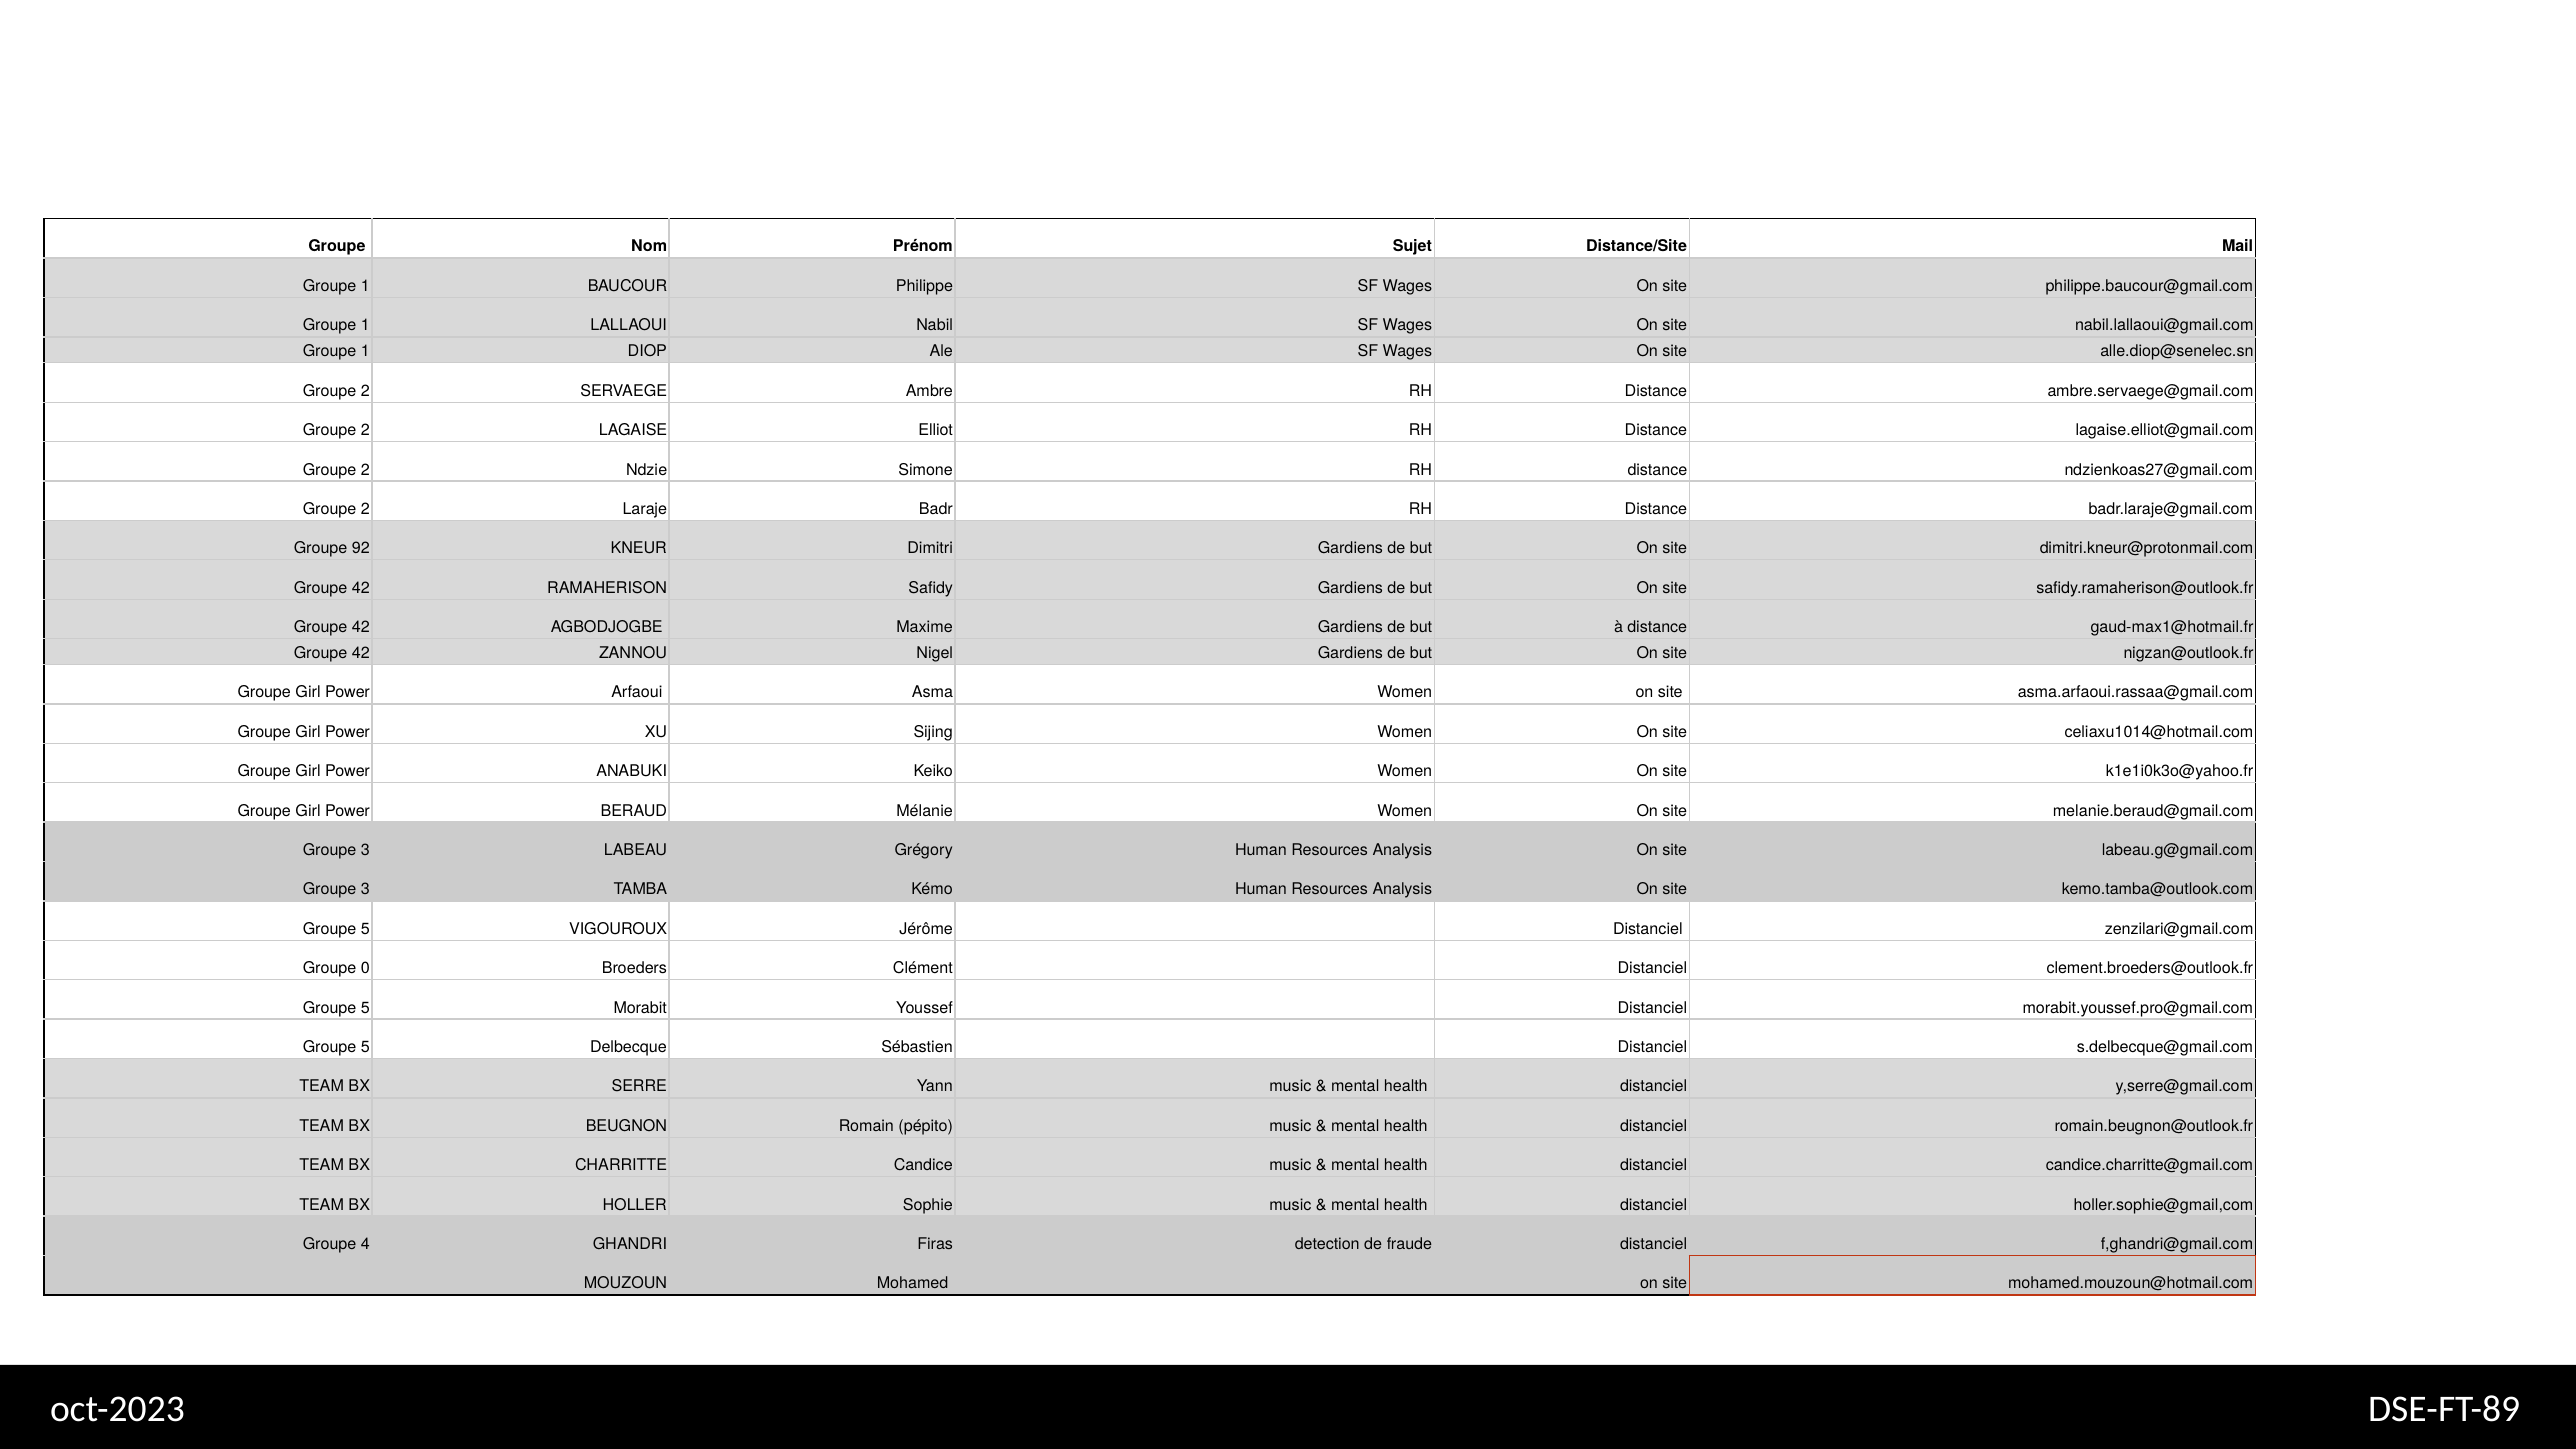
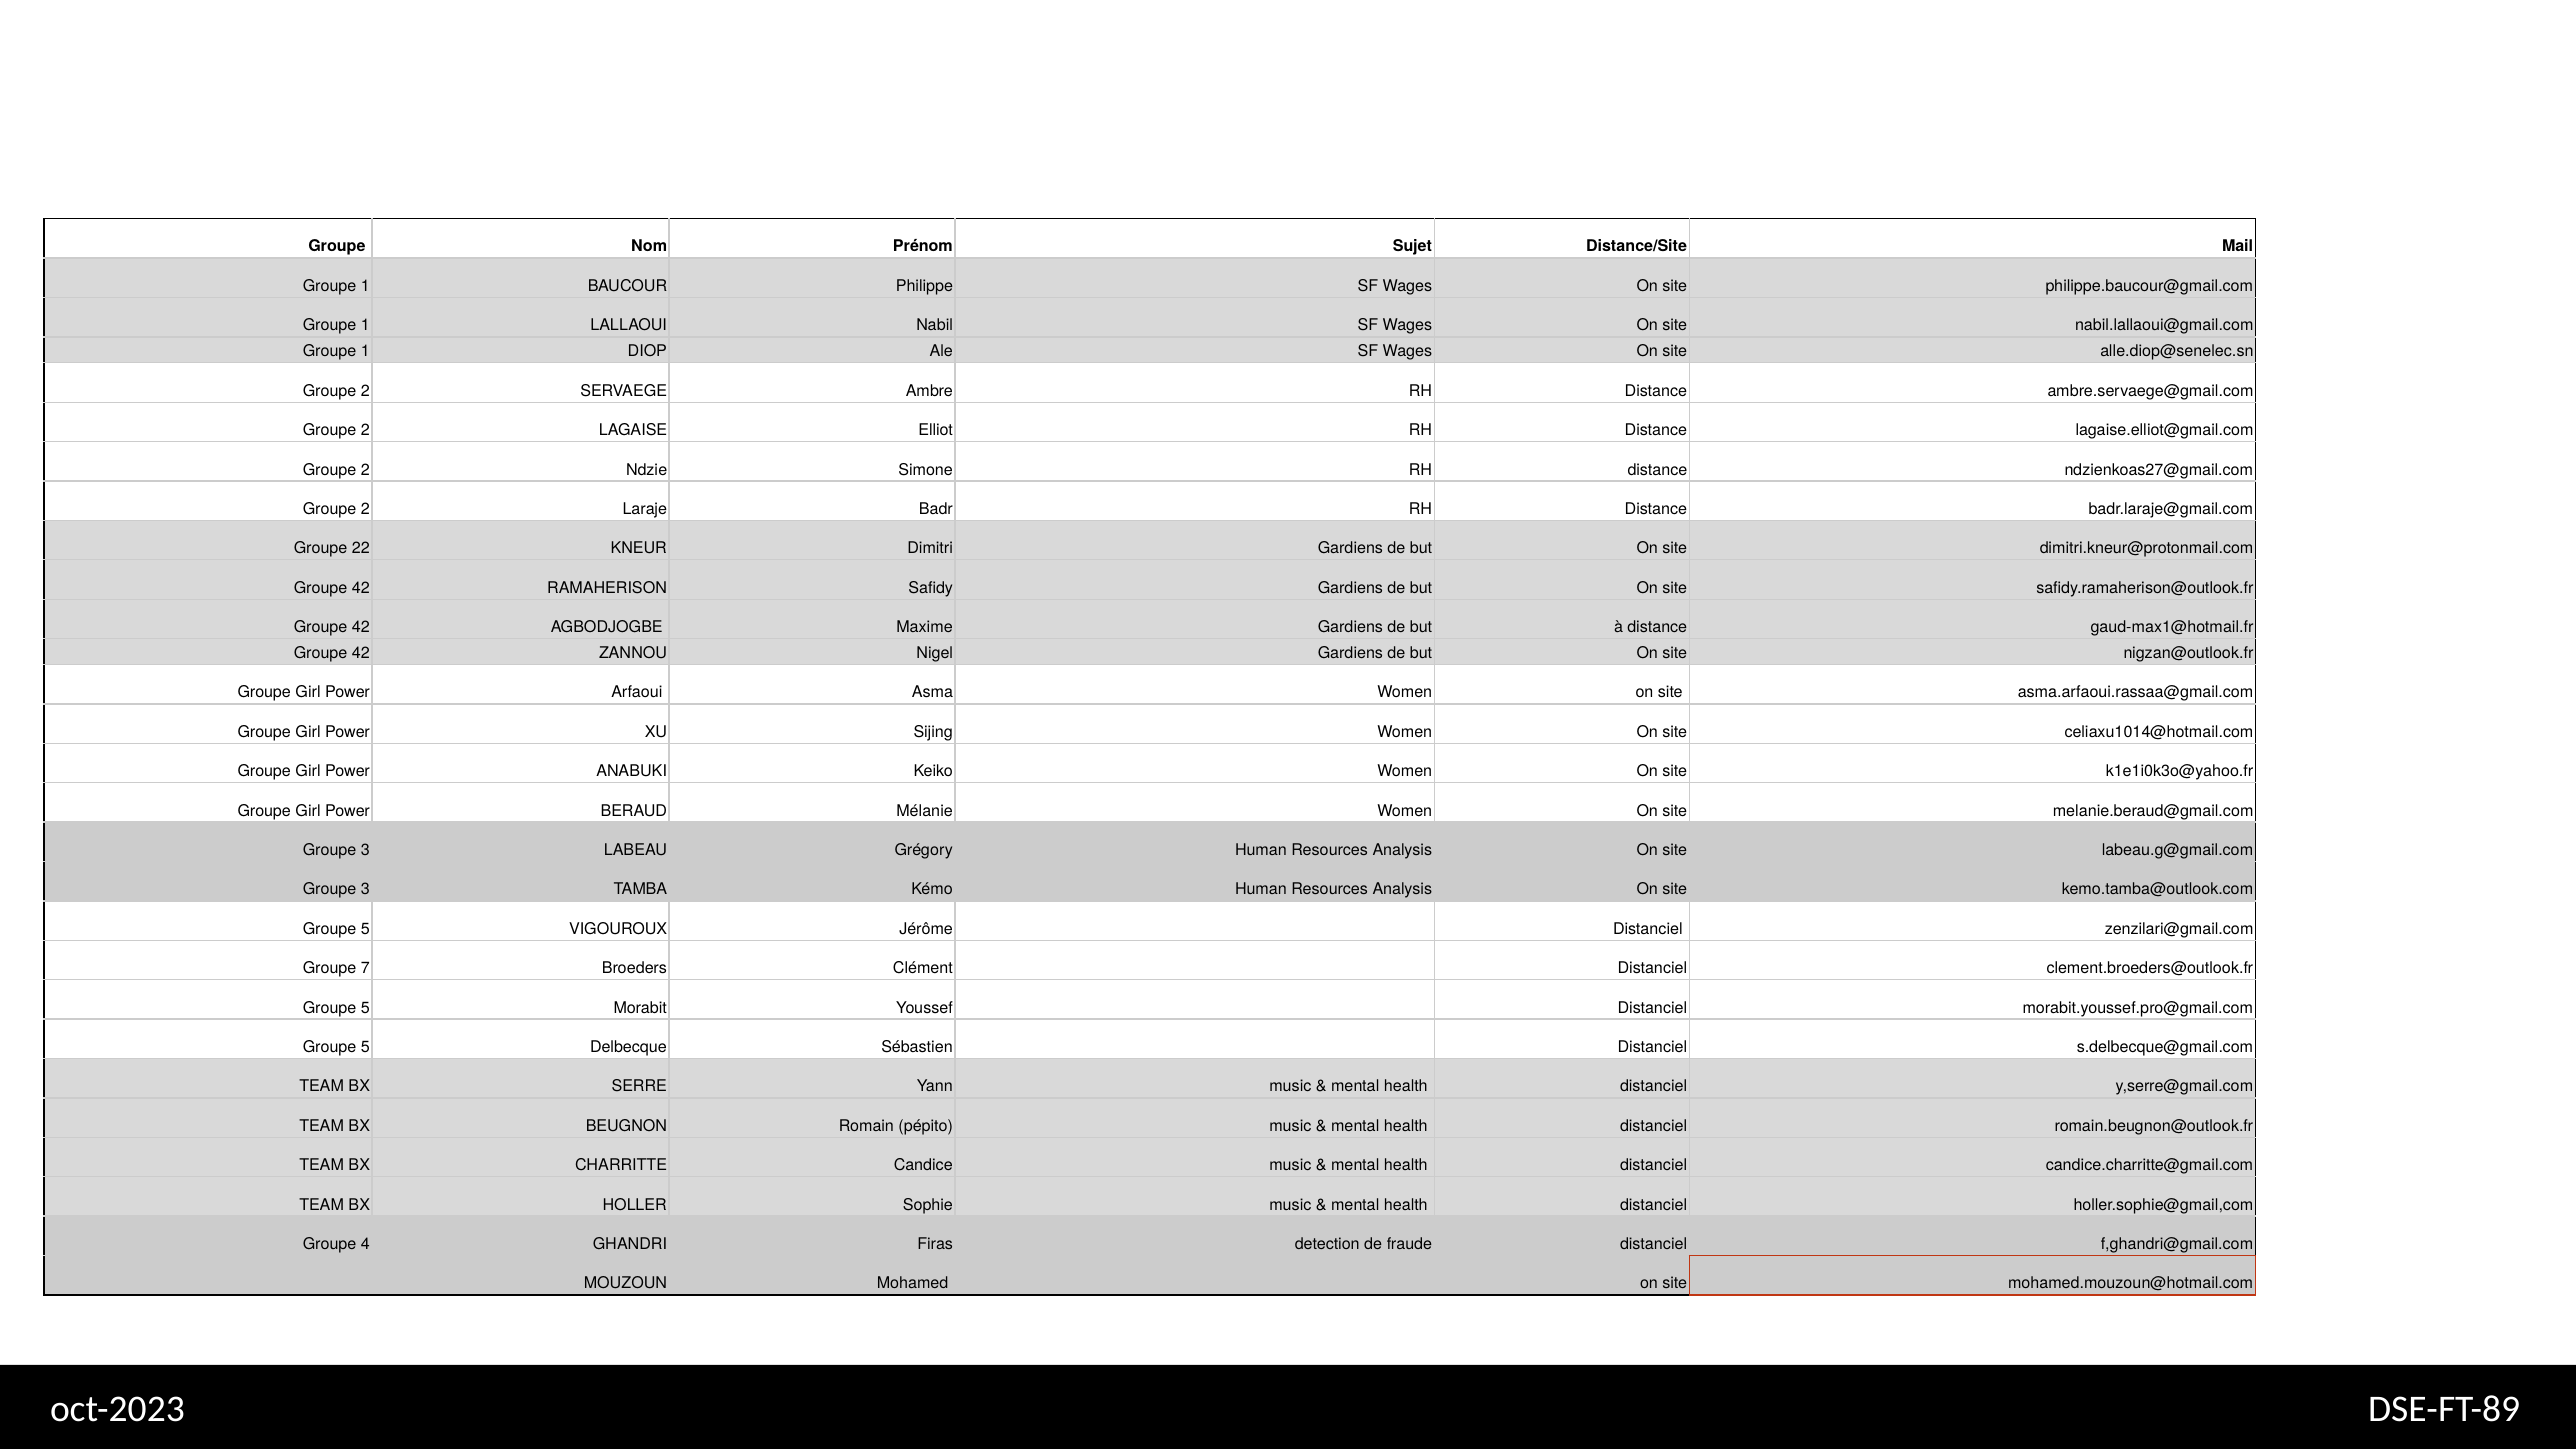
92: 92 -> 22
0: 0 -> 7
